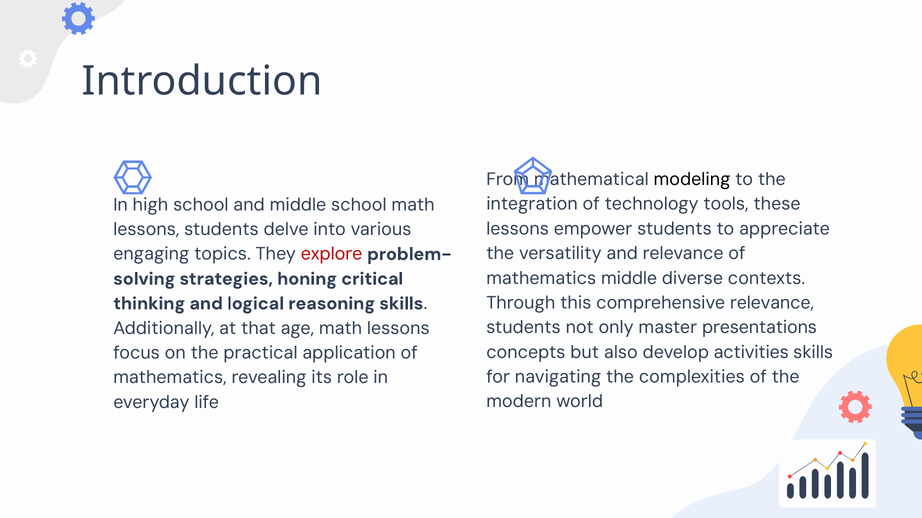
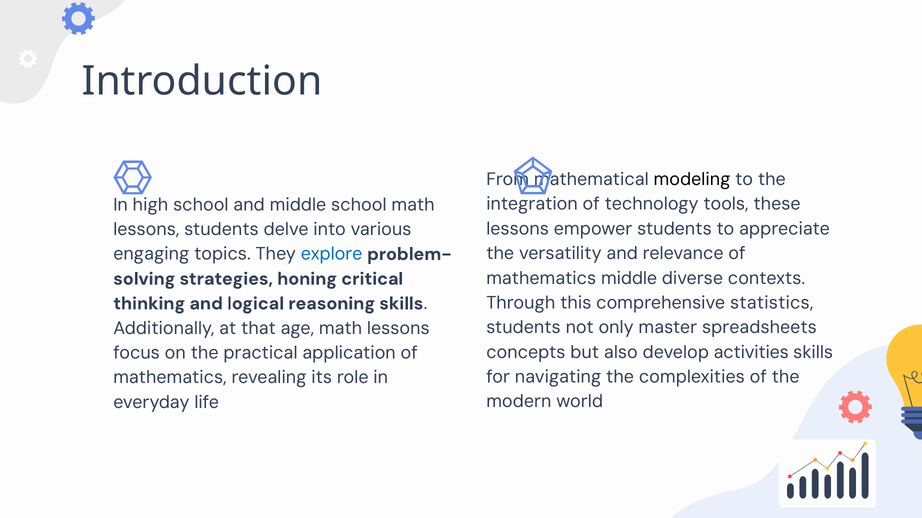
explore colour: red -> blue
comprehensive relevance: relevance -> statistics
presentations: presentations -> spreadsheets
